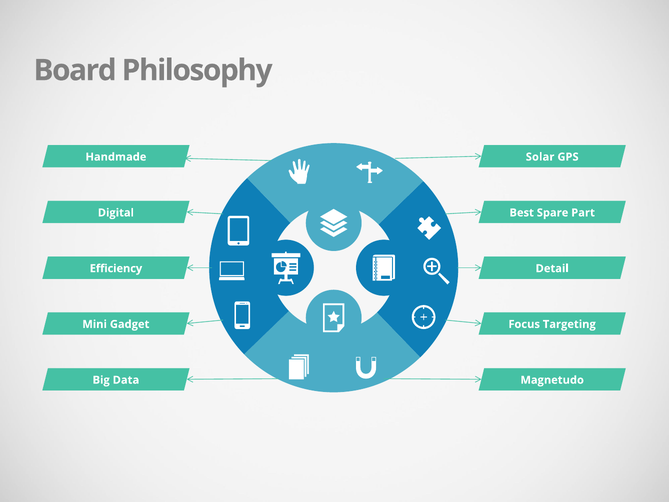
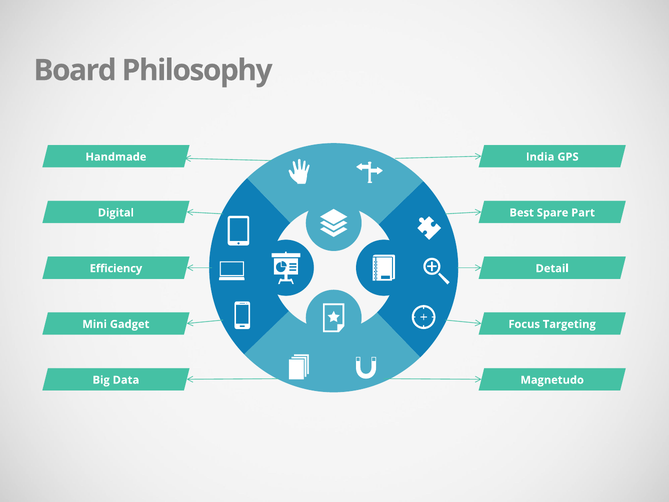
Solar: Solar -> India
